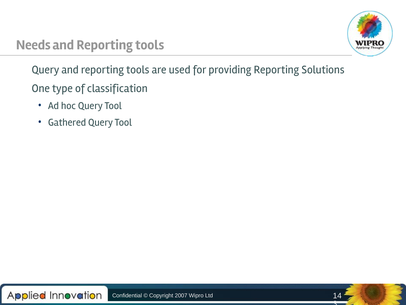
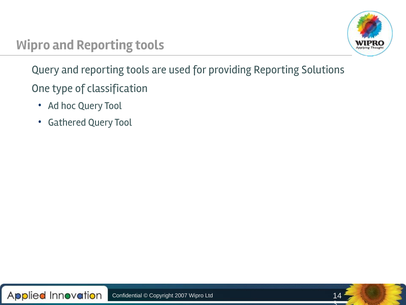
Needs at (33, 45): Needs -> Wipro
